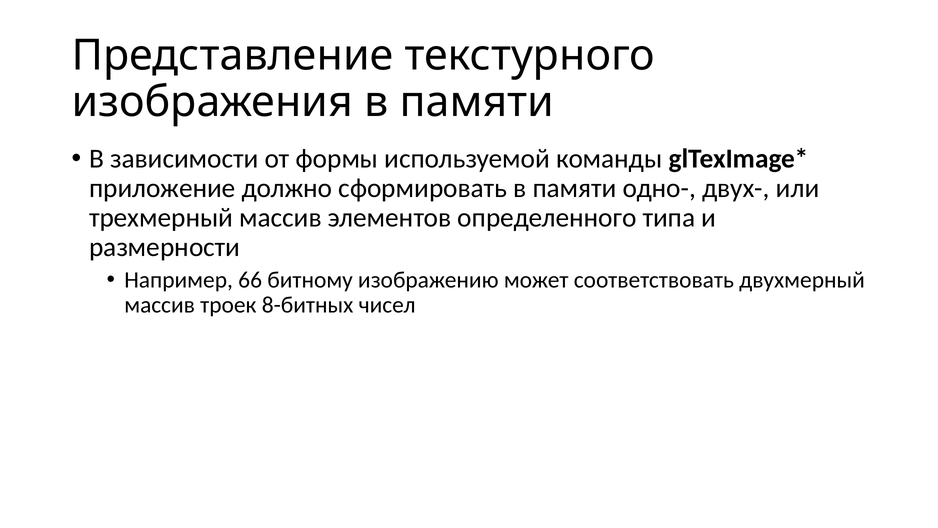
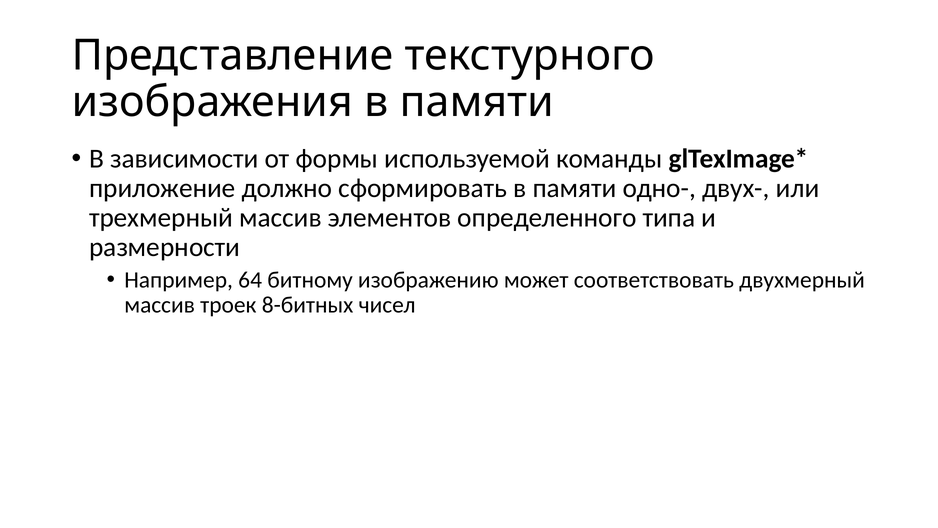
66: 66 -> 64
